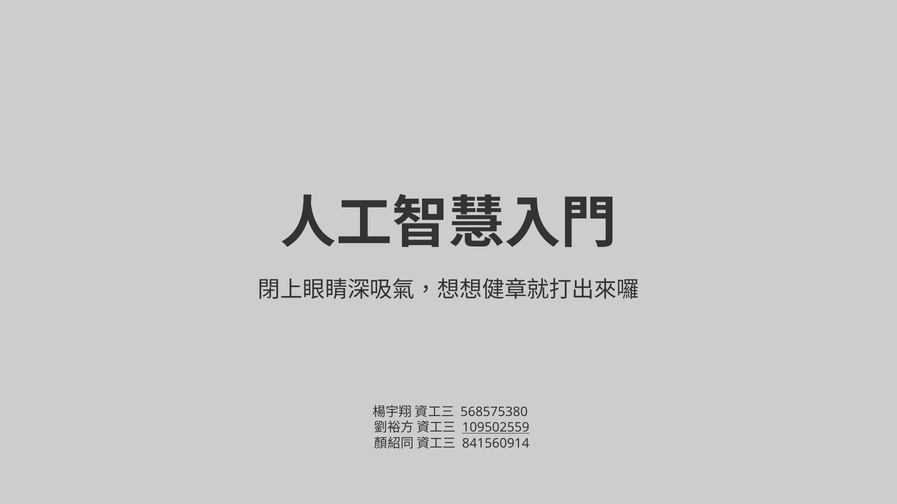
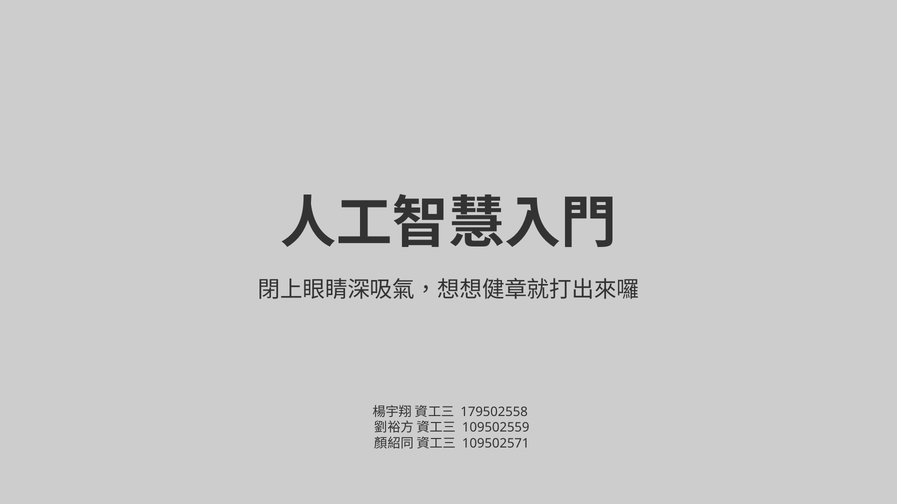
568575380: 568575380 -> 179502558
109502559 underline: present -> none
841560914: 841560914 -> 109502571
